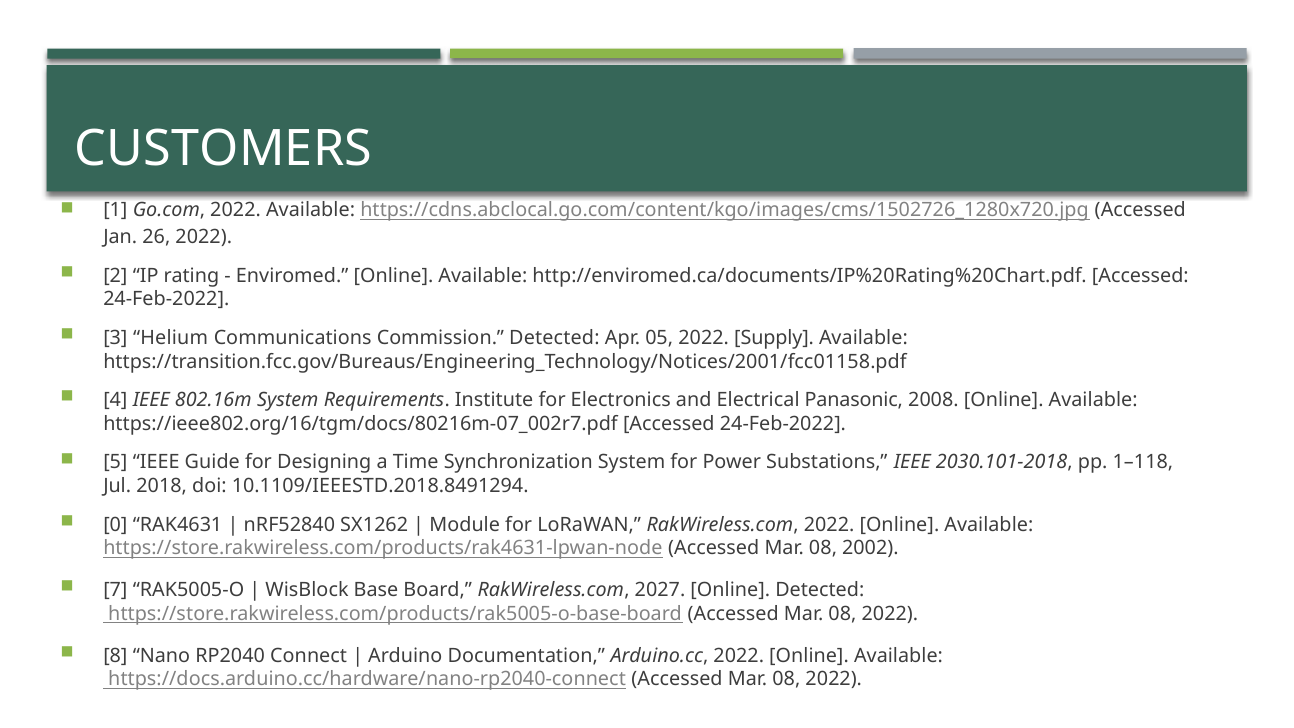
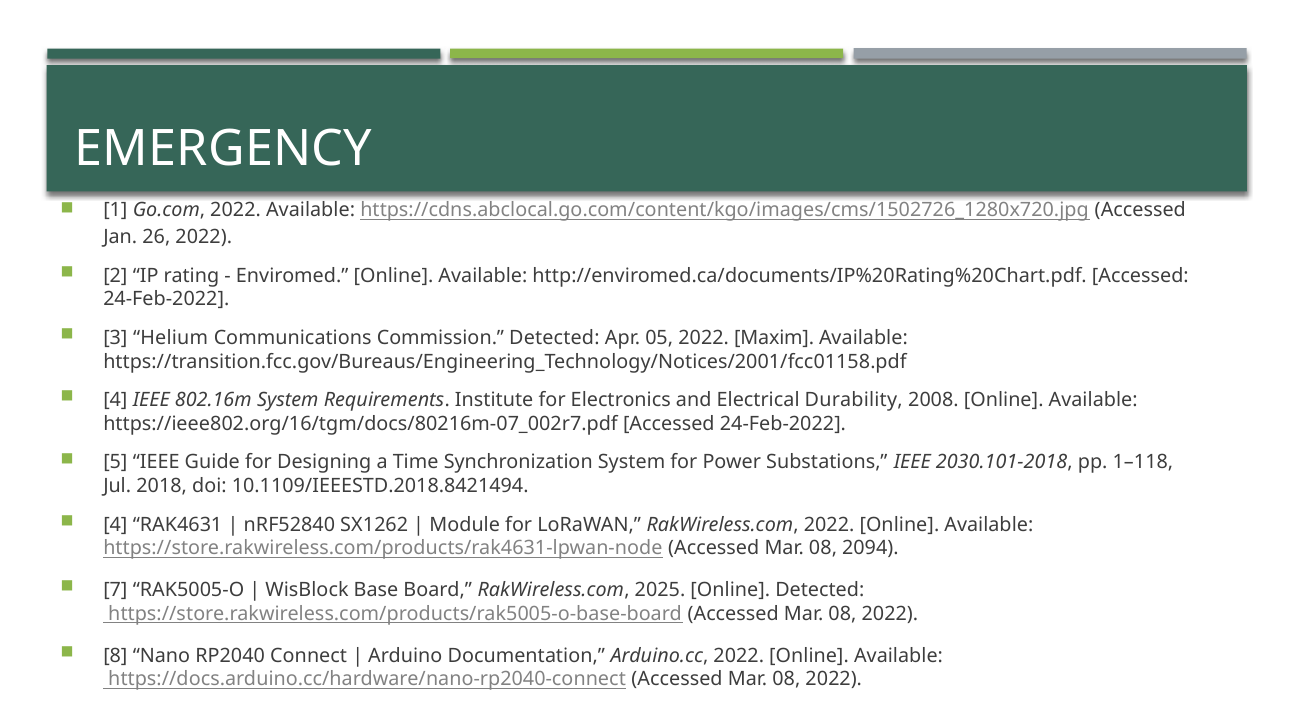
CUSTOMERS: CUSTOMERS -> EMERGENCY
Supply: Supply -> Maxim
Panasonic: Panasonic -> Durability
10.1109/IEEESTD.2018.8491294: 10.1109/IEEESTD.2018.8491294 -> 10.1109/IEEESTD.2018.8421494
0 at (115, 525): 0 -> 4
2002: 2002 -> 2094
2027: 2027 -> 2025
